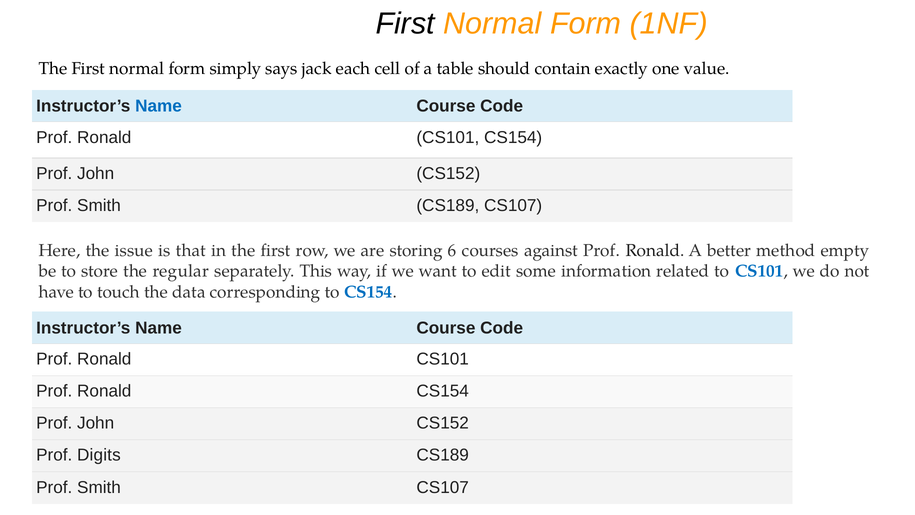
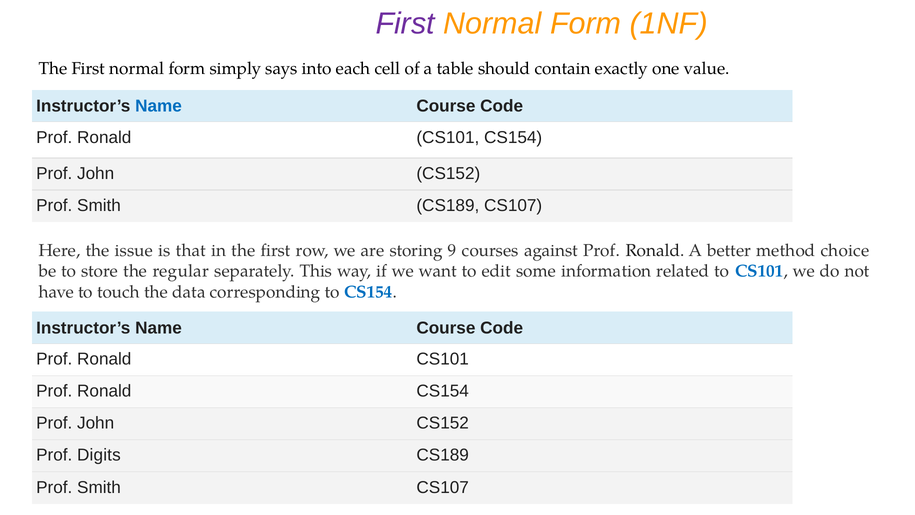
First at (405, 24) colour: black -> purple
jack: jack -> into
6: 6 -> 9
empty: empty -> choice
